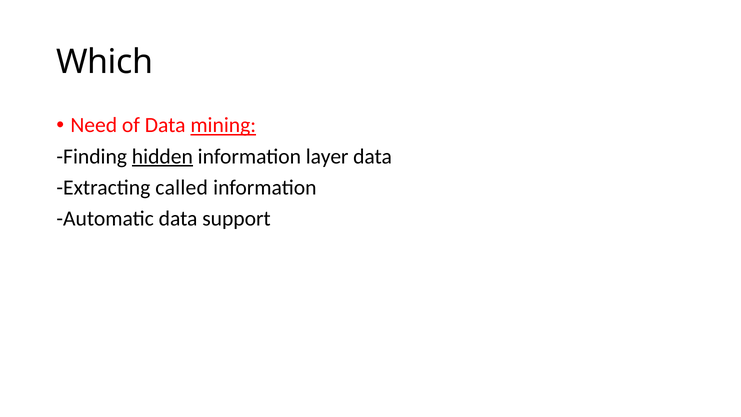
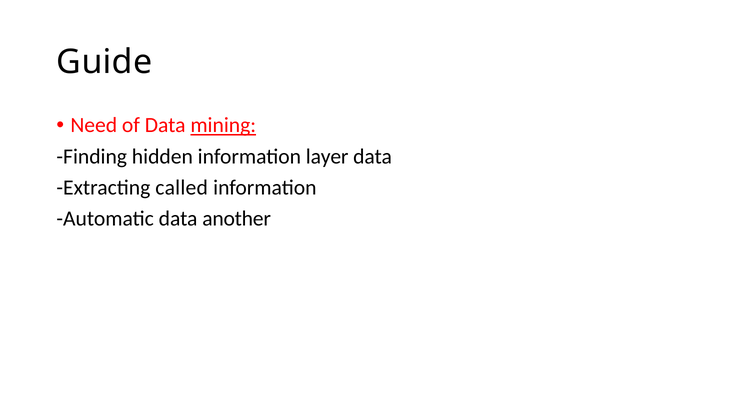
Which: Which -> Guide
hidden underline: present -> none
support: support -> another
